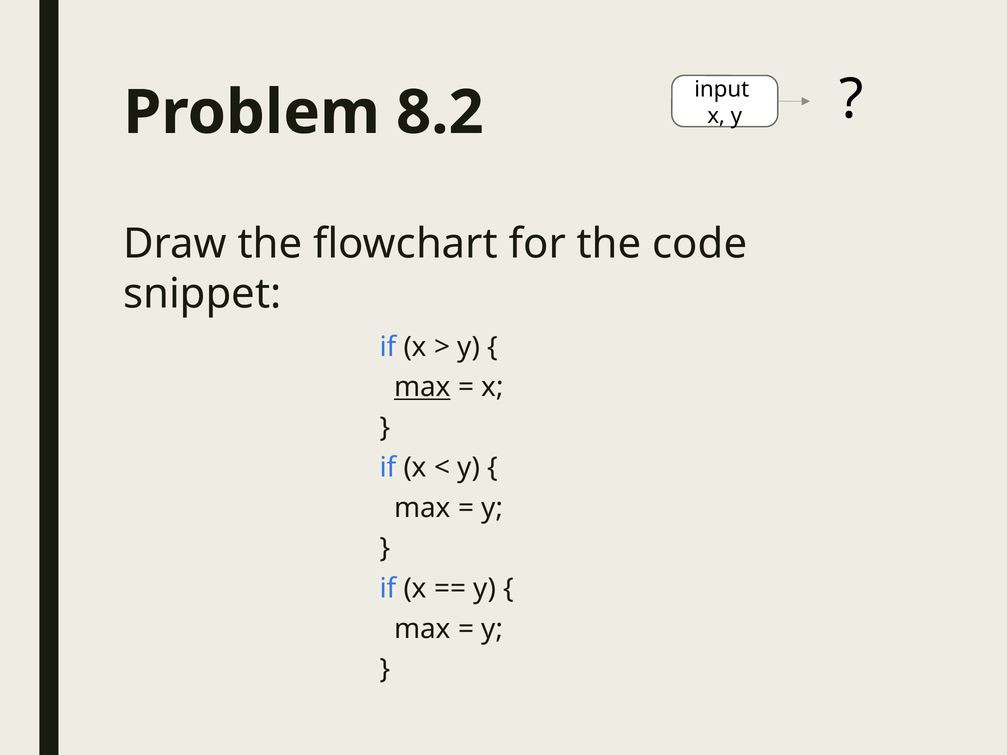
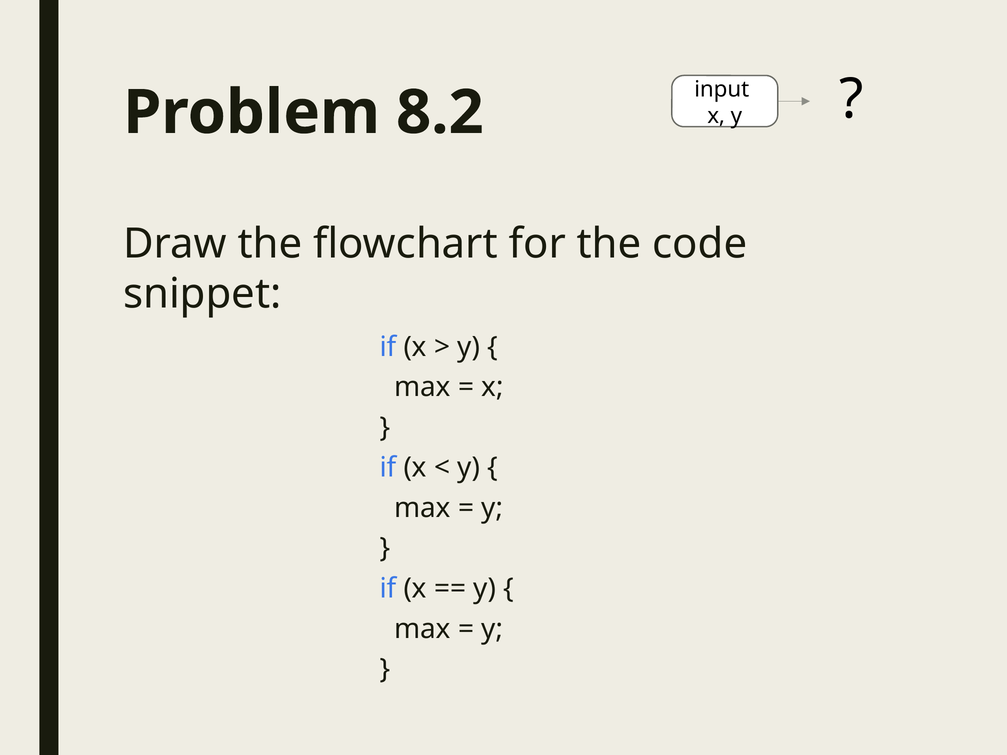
max at (422, 387) underline: present -> none
